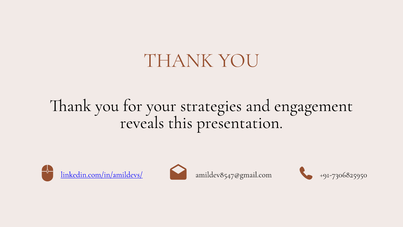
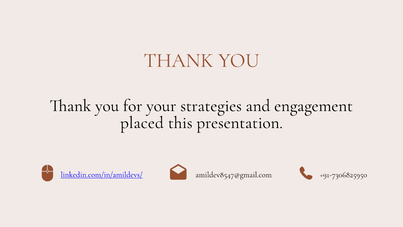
reveals: reveals -> placed
